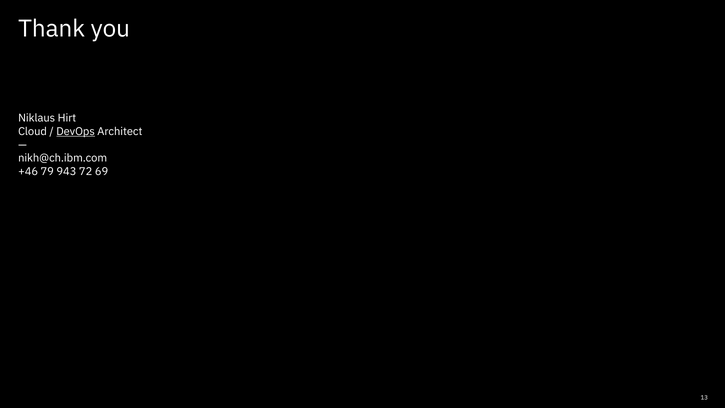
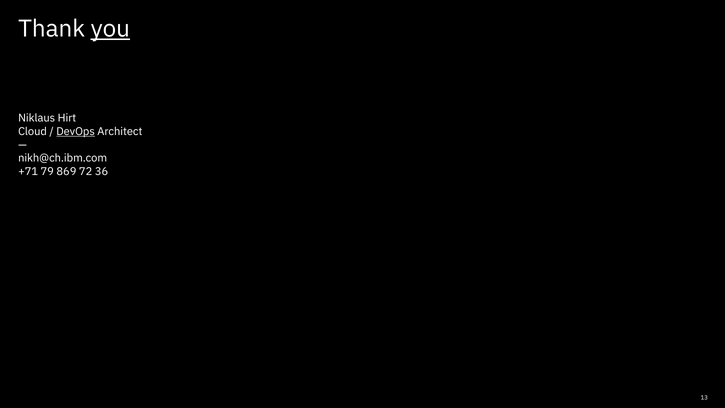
you underline: none -> present
+46: +46 -> +71
943: 943 -> 869
69: 69 -> 36
